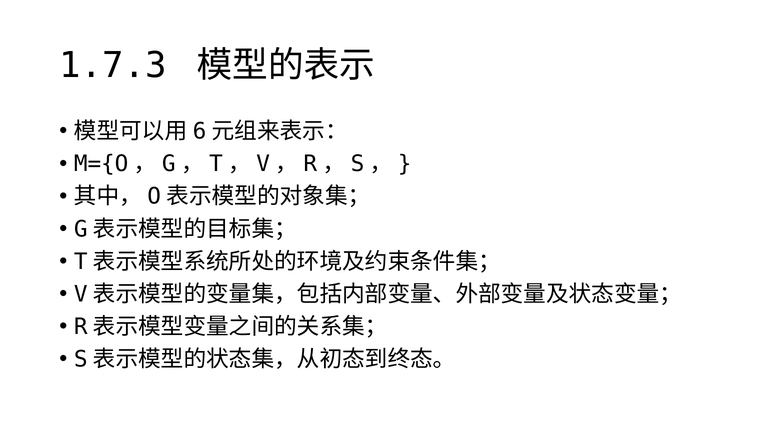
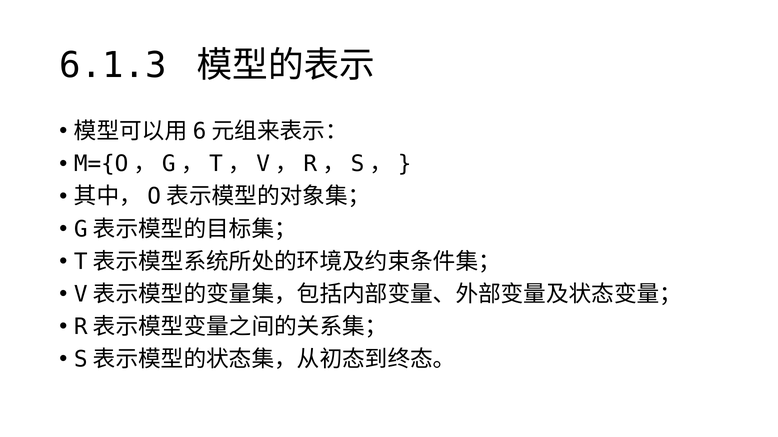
1.7.3: 1.7.3 -> 6.1.3
